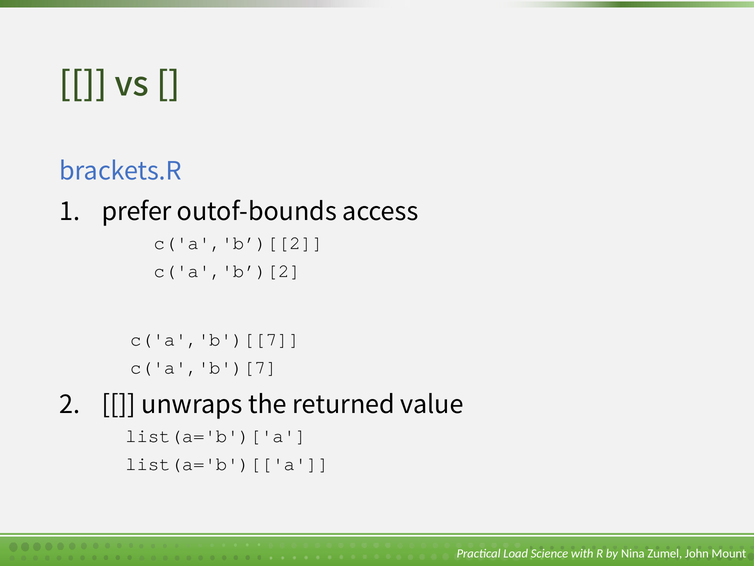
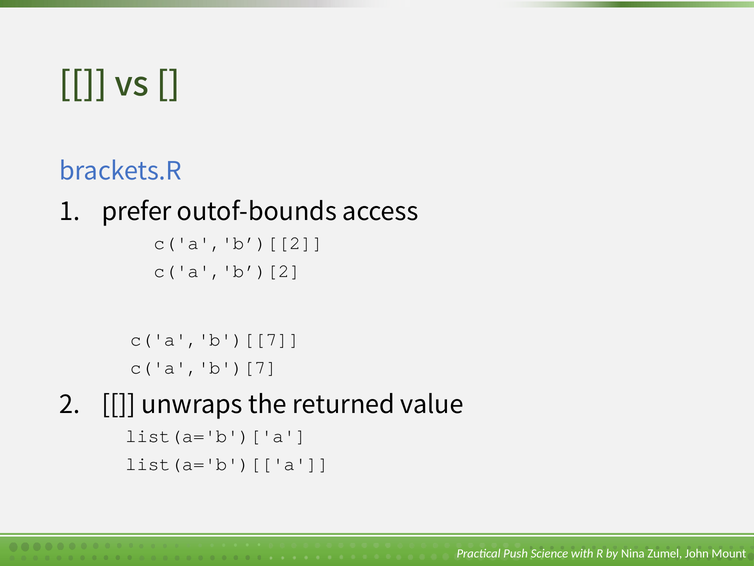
Load: Load -> Push
